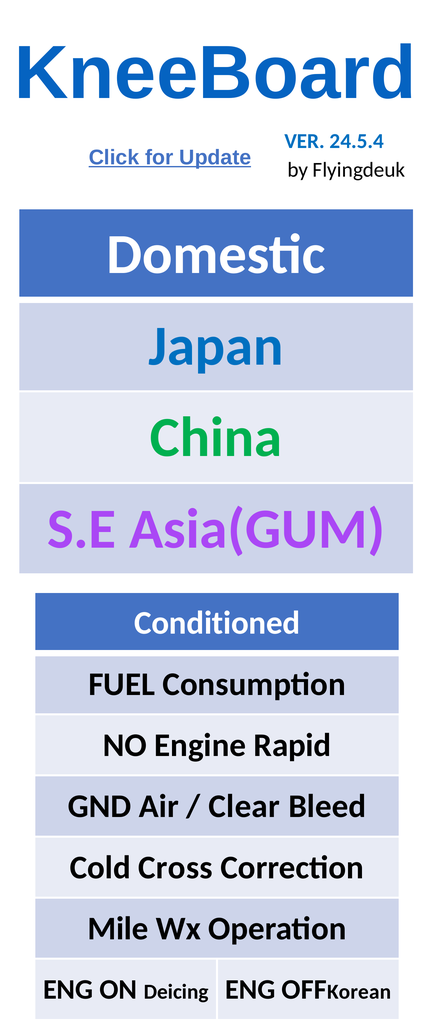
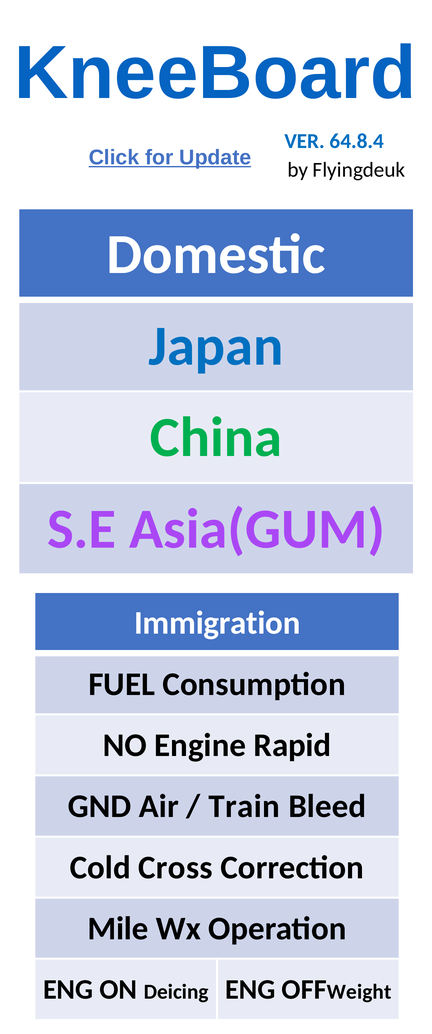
24.5.4: 24.5.4 -> 64.8.4
Conditioned: Conditioned -> Immigration
Clear: Clear -> Train
Korean: Korean -> Weight
